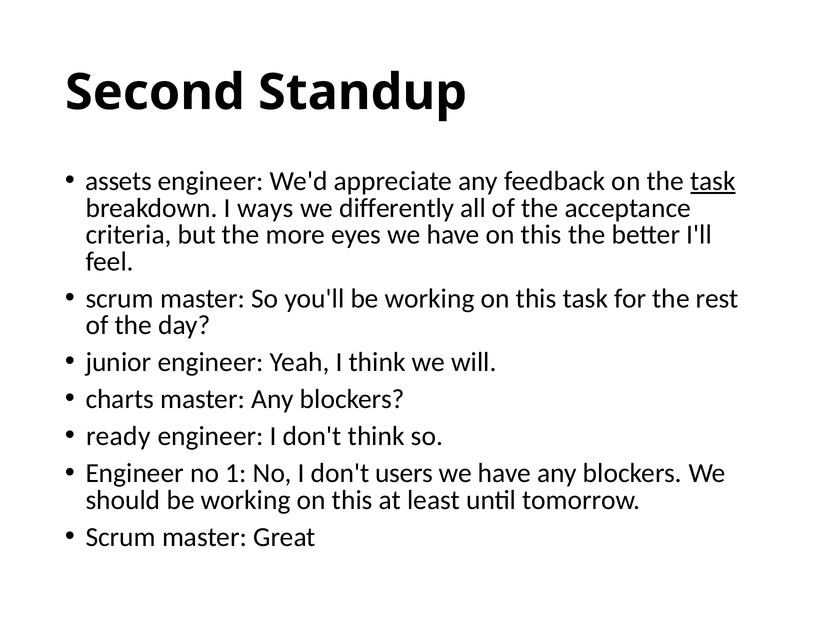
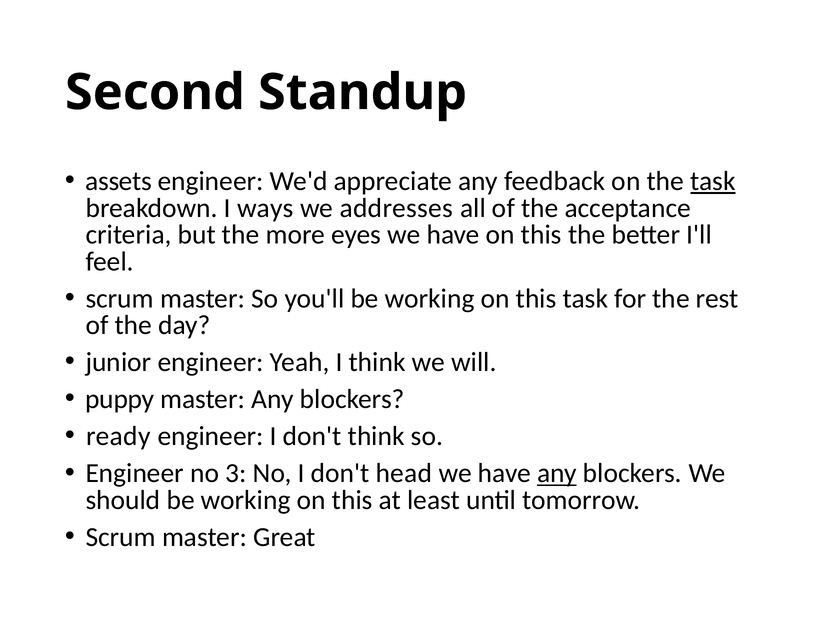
differently: differently -> addresses
charts: charts -> puppy
1: 1 -> 3
users: users -> head
any at (557, 473) underline: none -> present
